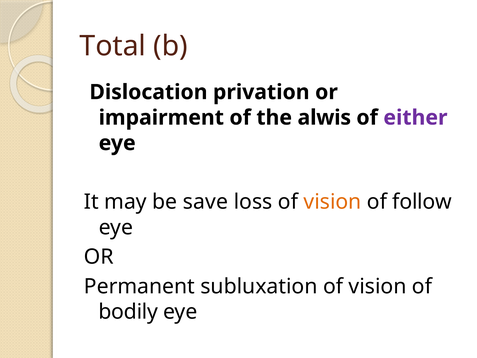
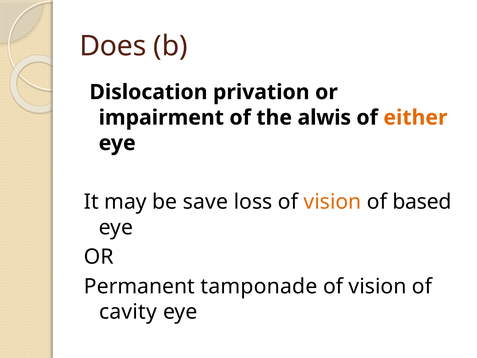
Total: Total -> Does
either colour: purple -> orange
follow: follow -> based
subluxation: subluxation -> tamponade
bodily: bodily -> cavity
